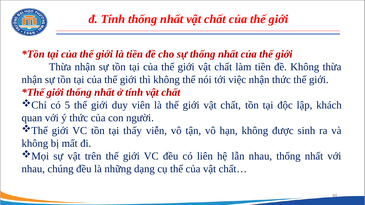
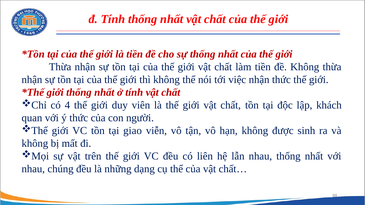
5: 5 -> 4
thấy: thấy -> giao
